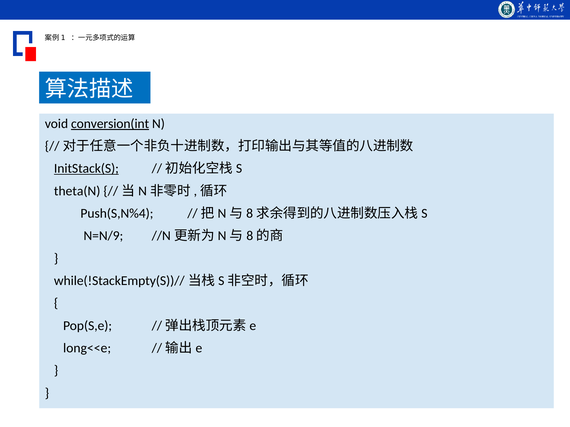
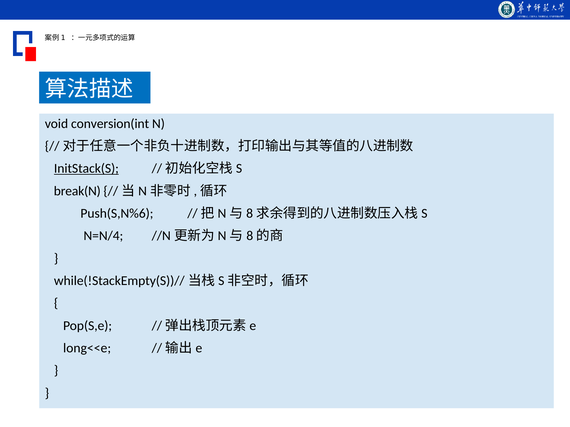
conversion(int underline: present -> none
theta(N: theta(N -> break(N
Push(S,N%4: Push(S,N%4 -> Push(S,N%6
N=N/9: N=N/9 -> N=N/4
